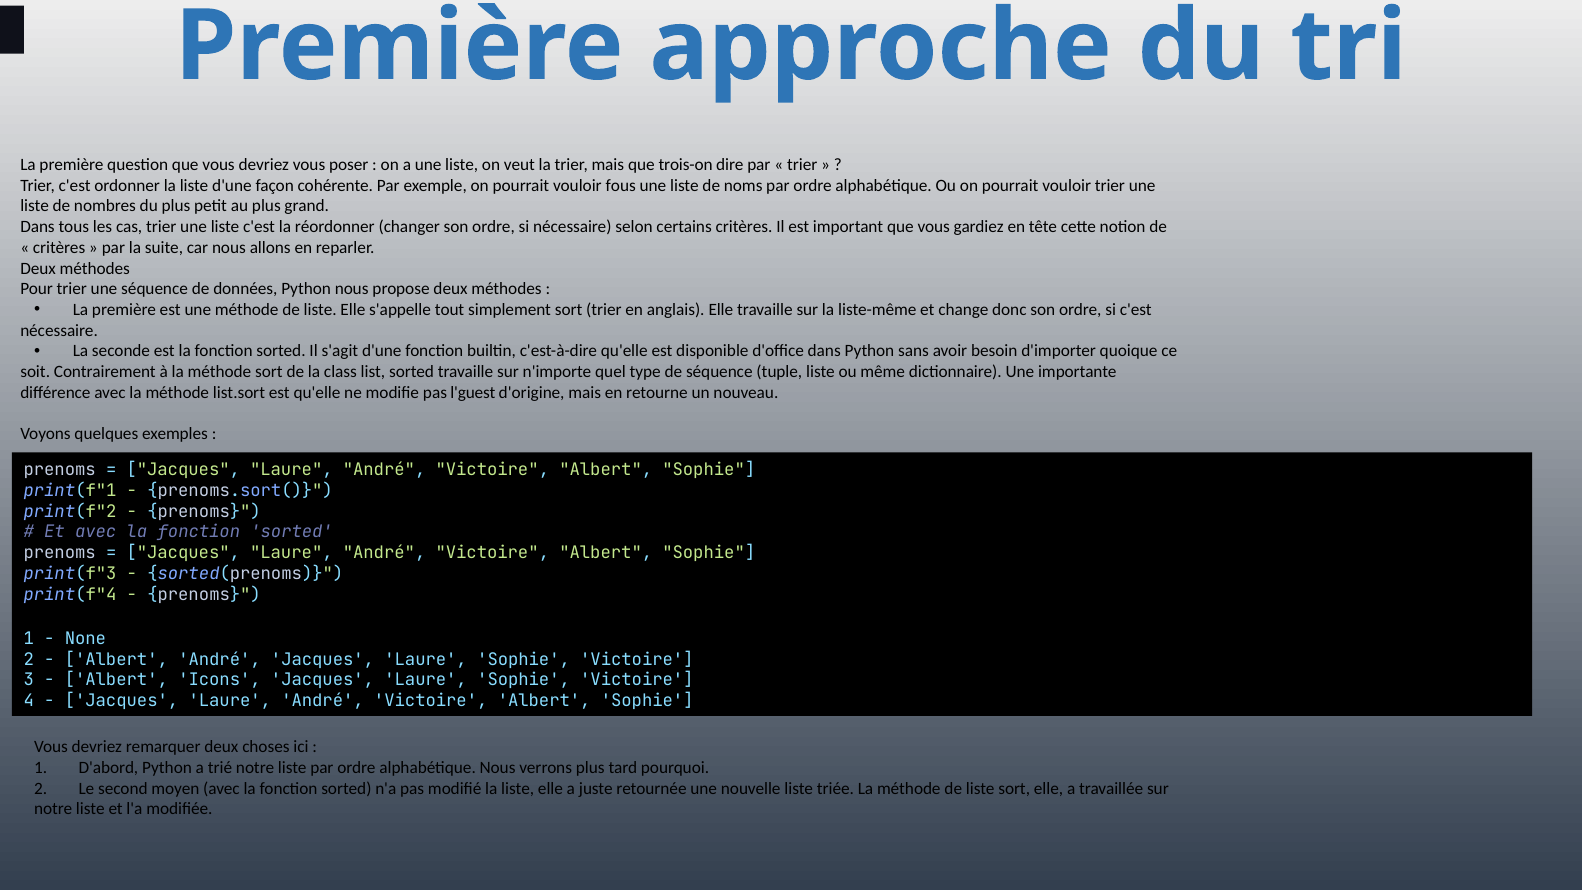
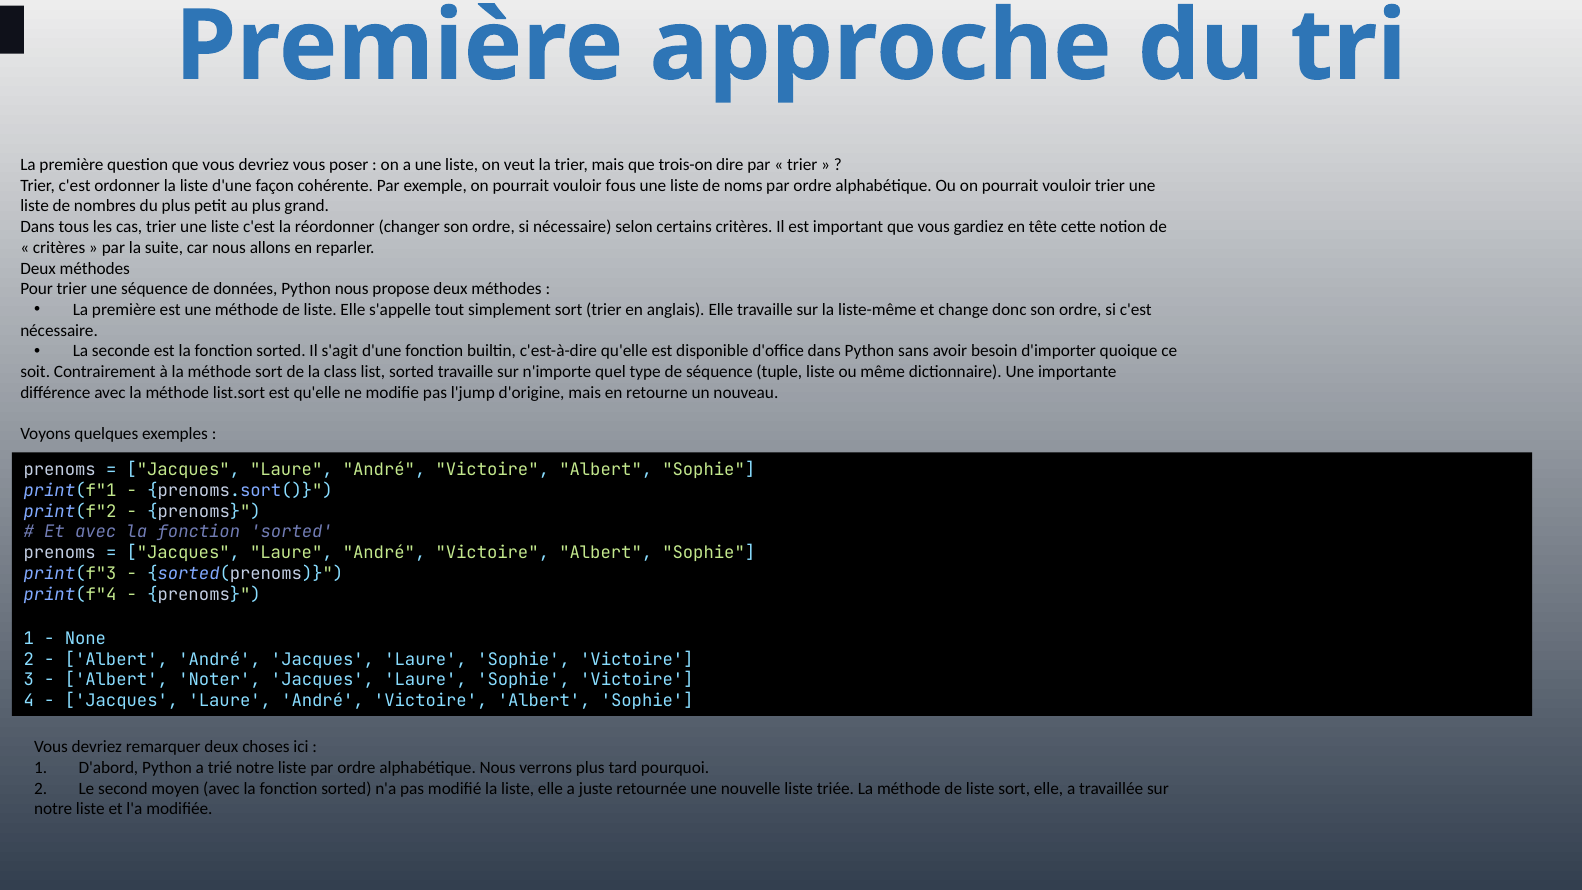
l'guest: l'guest -> l'jump
Icons: Icons -> Noter
